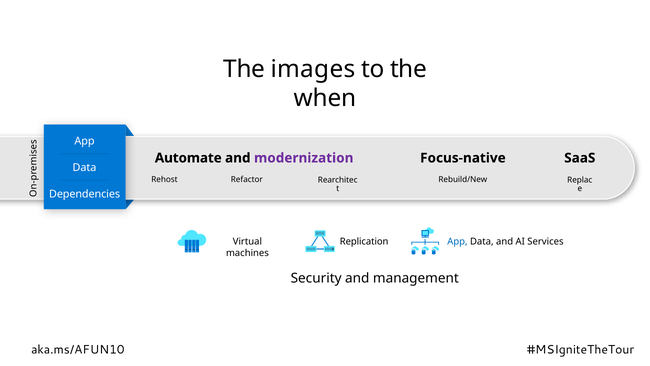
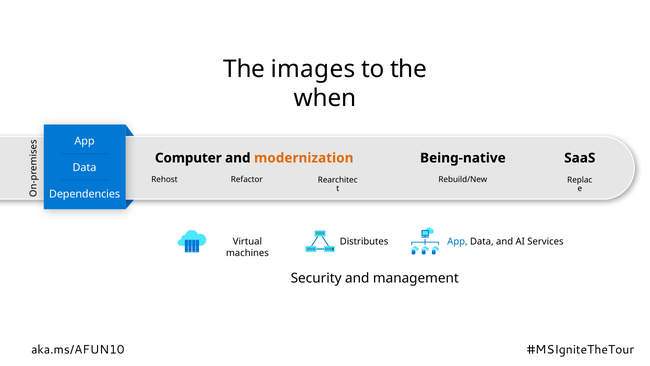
Automate: Automate -> Computer
modernization colour: purple -> orange
Focus-native: Focus-native -> Being-native
Replication: Replication -> Distributes
